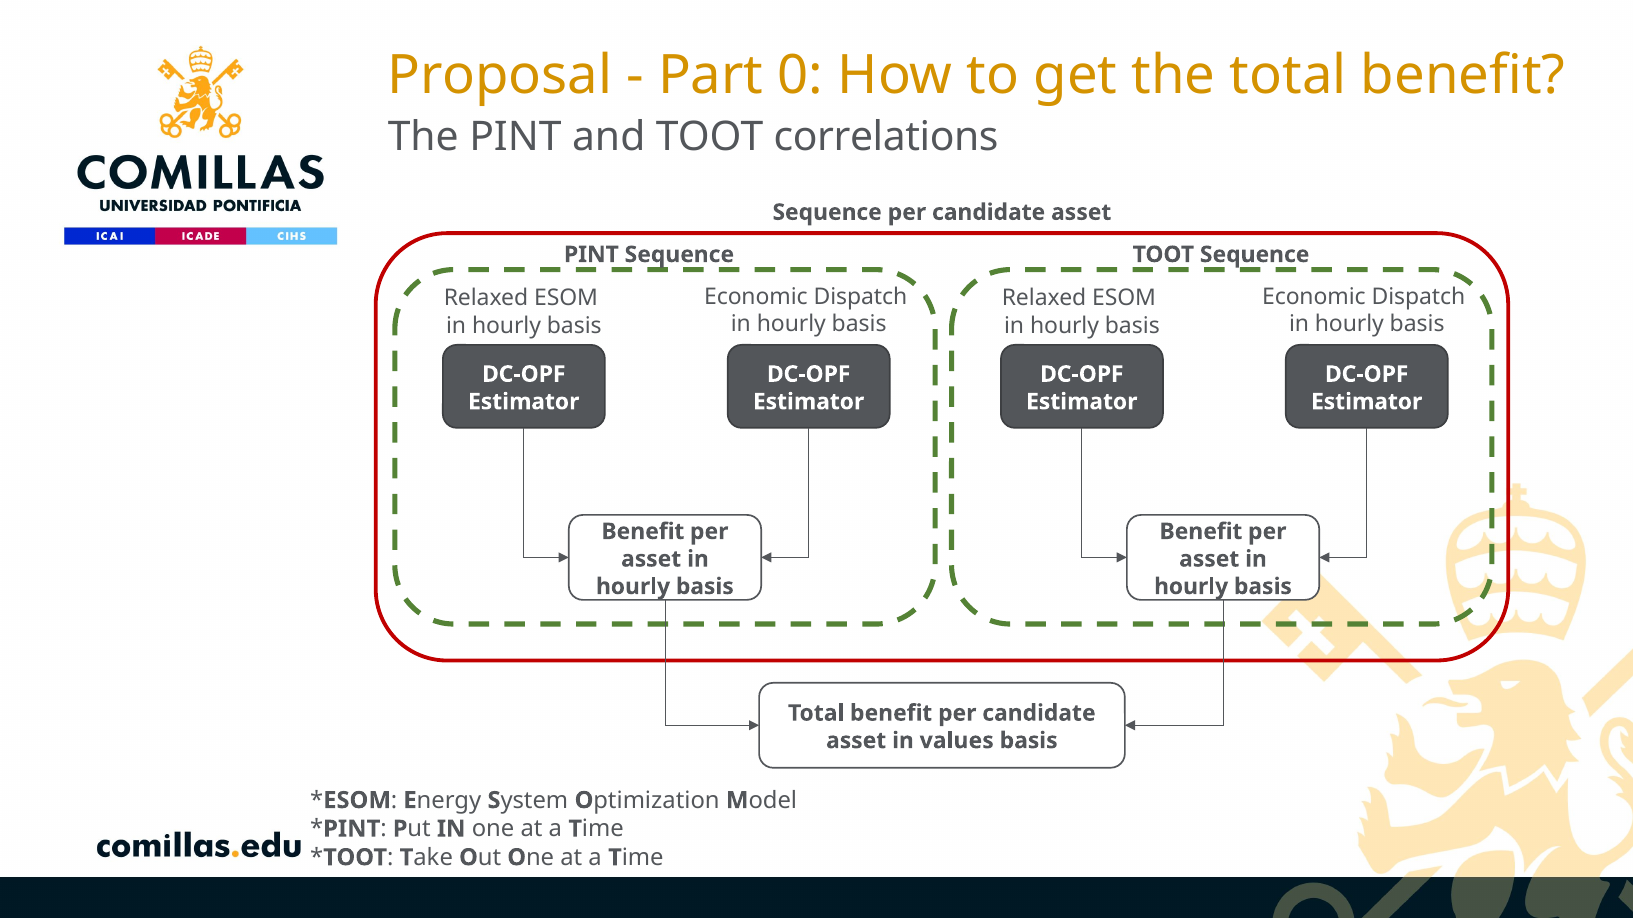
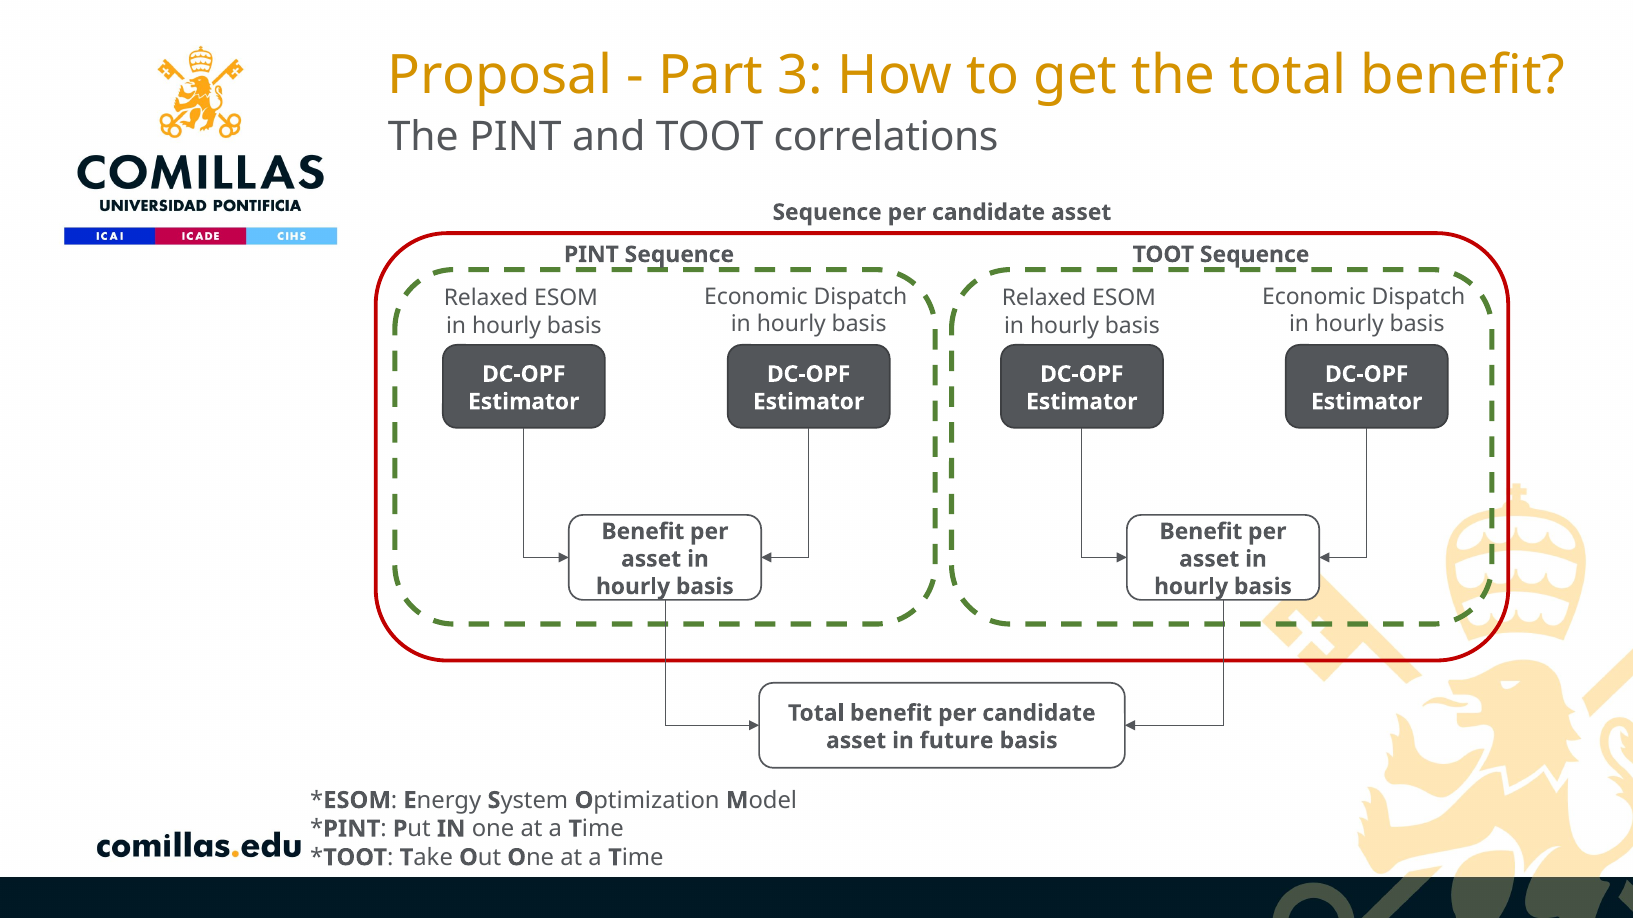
0: 0 -> 3
values: values -> future
